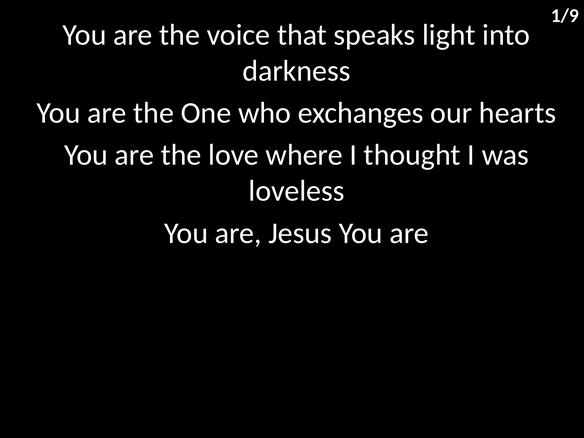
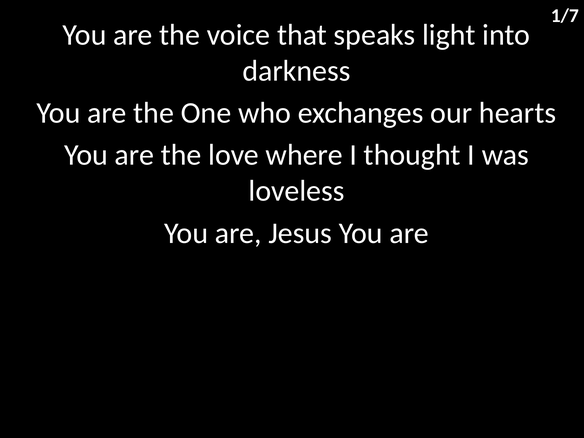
1/9: 1/9 -> 1/7
